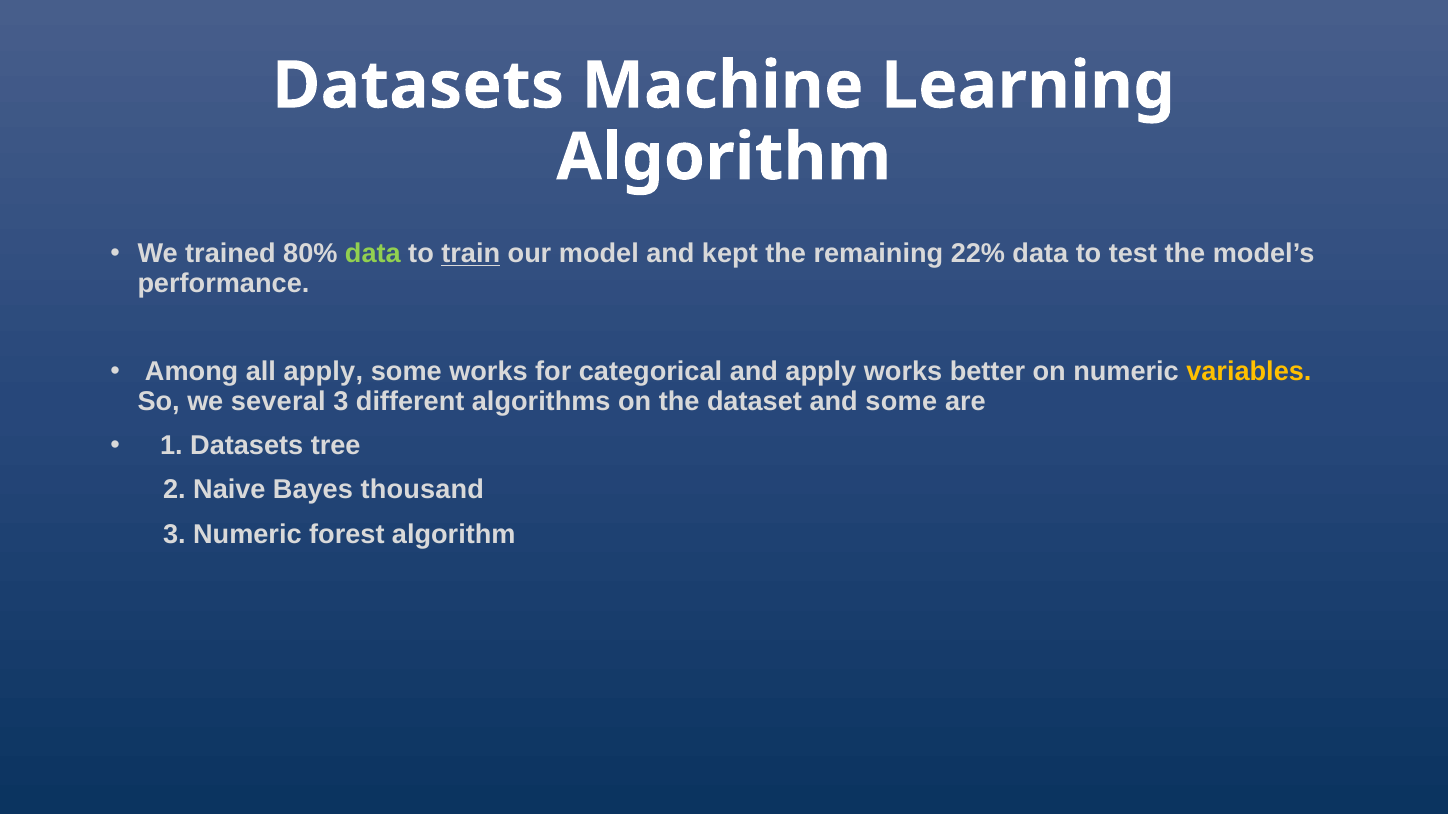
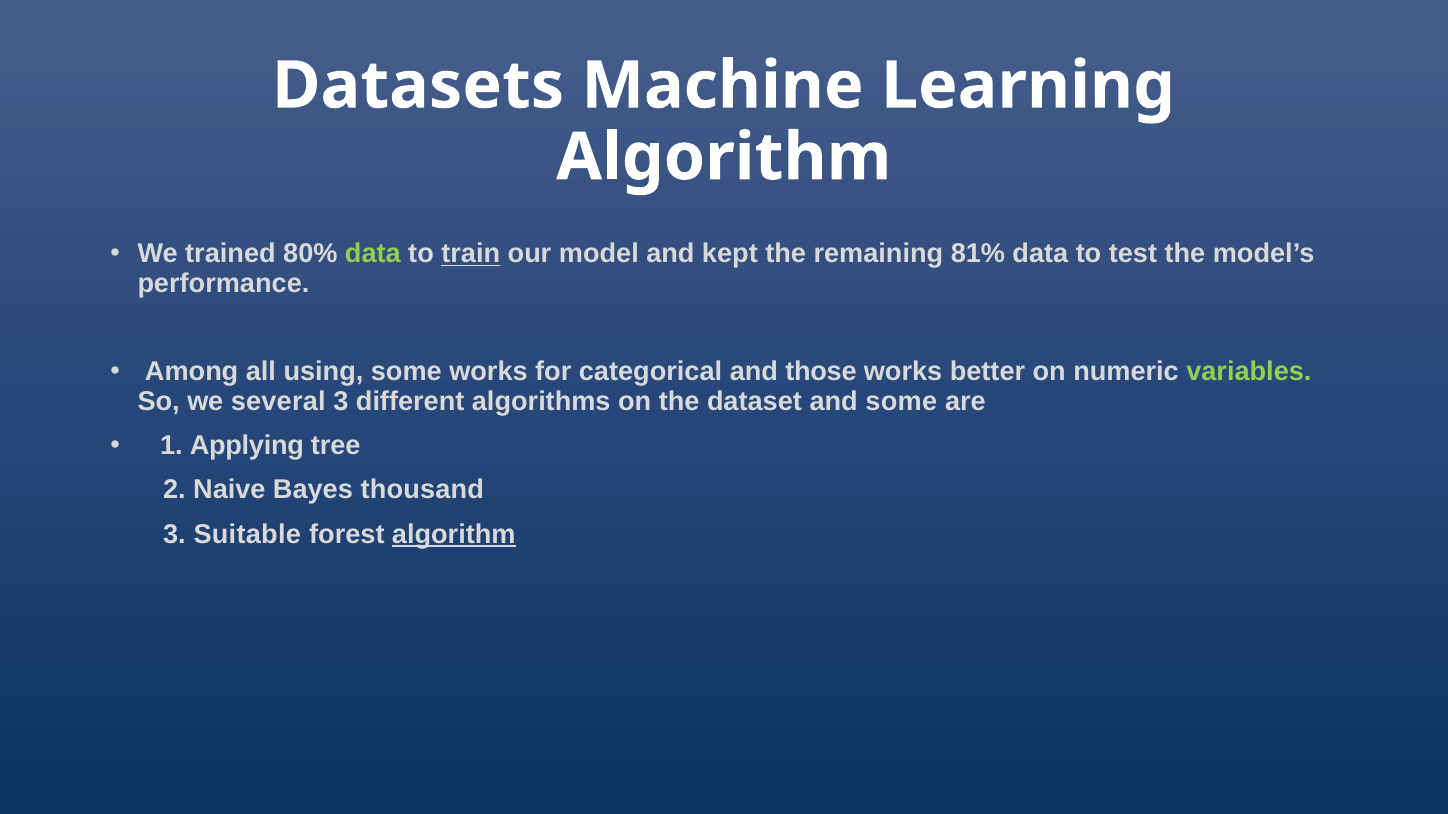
22%: 22% -> 81%
all apply: apply -> using
and apply: apply -> those
variables colour: yellow -> light green
1 Datasets: Datasets -> Applying
3 Numeric: Numeric -> Suitable
algorithm at (454, 535) underline: none -> present
